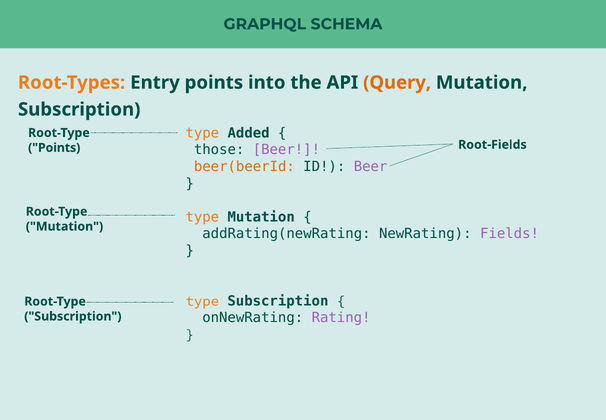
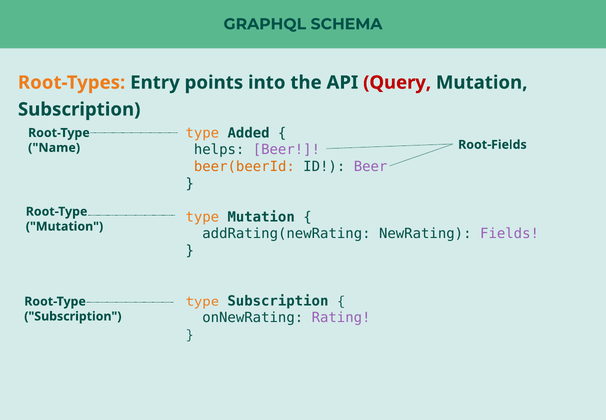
Query colour: orange -> red
those: those -> helps
Points at (54, 148): Points -> Name
